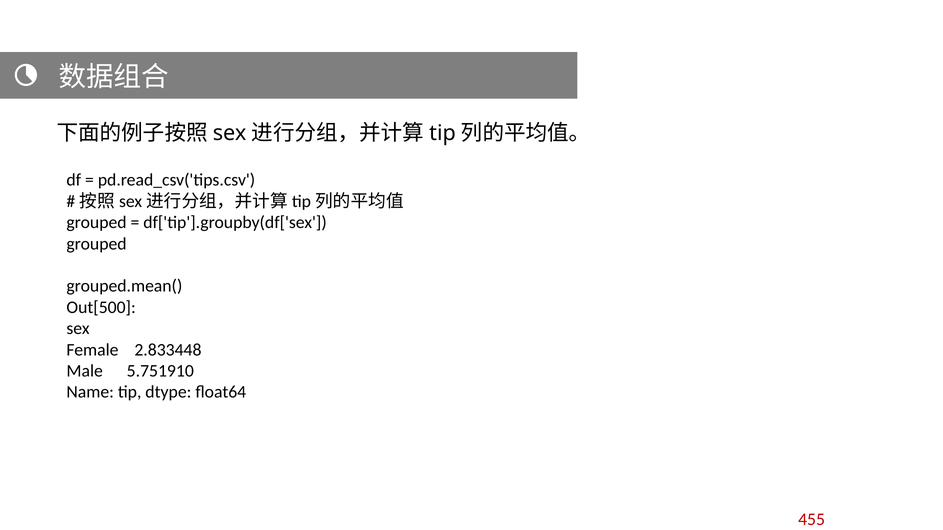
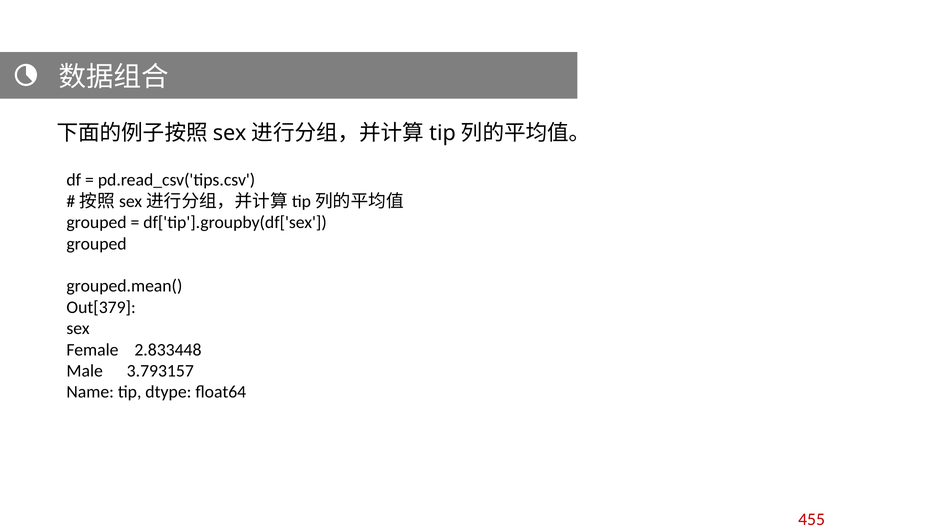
Out[500: Out[500 -> Out[379
5.751910: 5.751910 -> 3.793157
